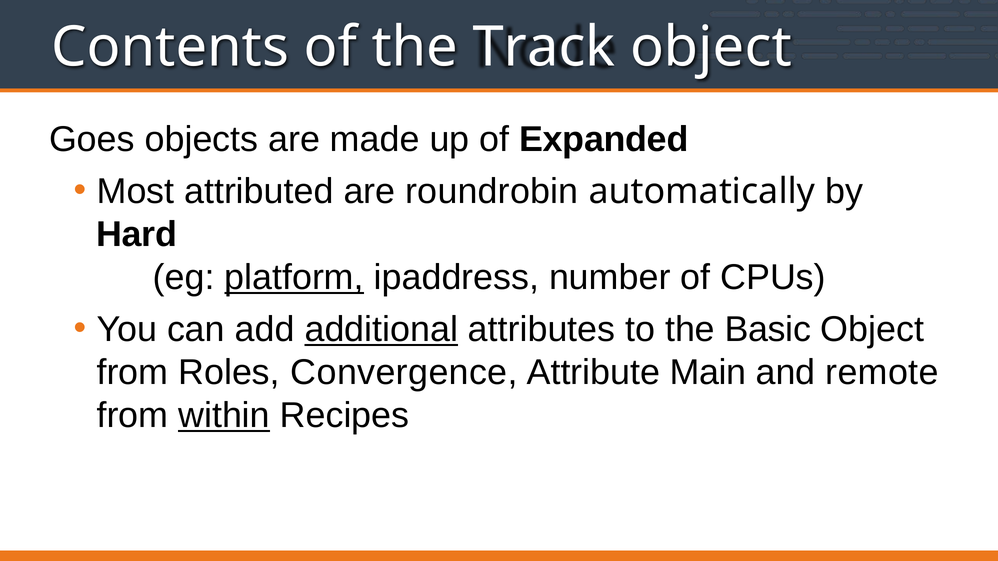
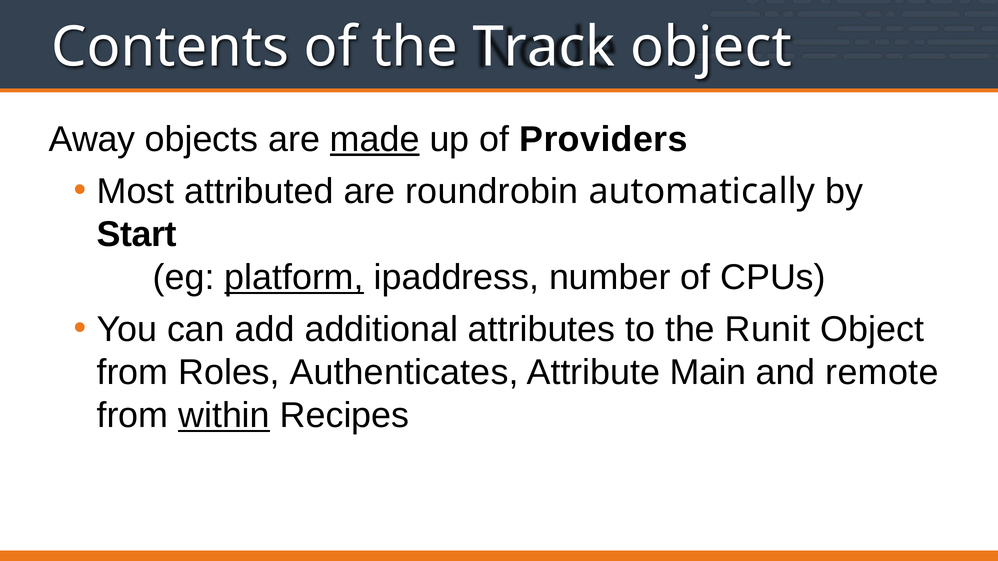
Goes: Goes -> Away
made underline: none -> present
Expanded: Expanded -> Providers
Hard: Hard -> Start
additional underline: present -> none
Basic: Basic -> Runit
Convergence: Convergence -> Authenticates
